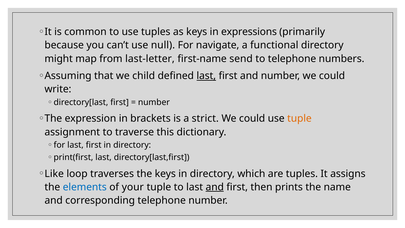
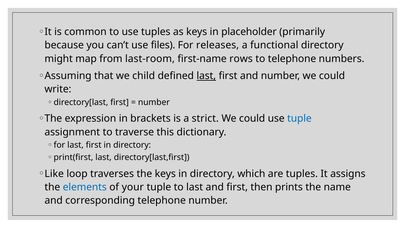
expressions: expressions -> placeholder
null: null -> files
navigate: navigate -> releases
last-letter: last-letter -> last-room
send: send -> rows
tuple at (299, 119) colour: orange -> blue
and at (215, 187) underline: present -> none
